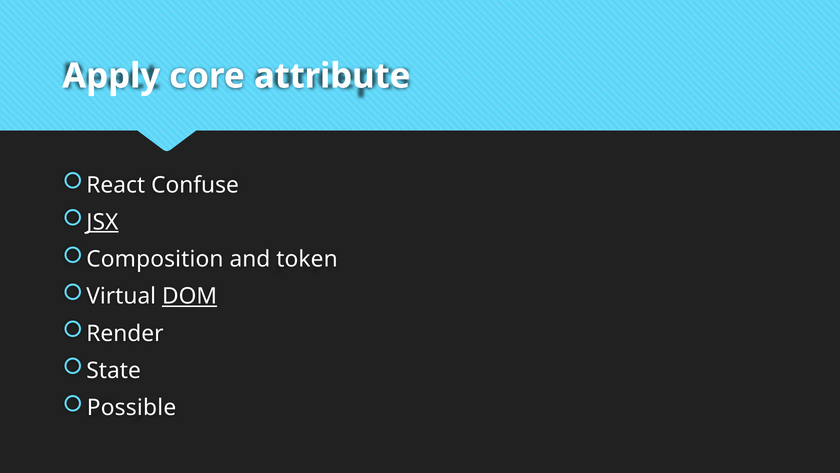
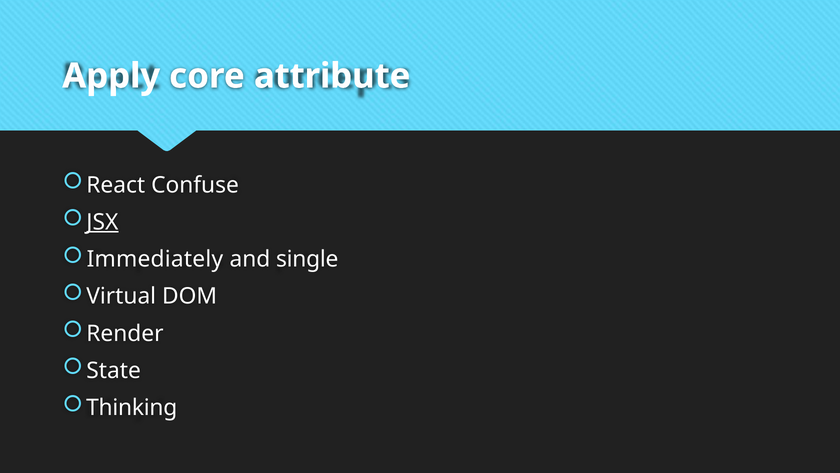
Composition: Composition -> Immediately
token: token -> single
DOM underline: present -> none
Possible: Possible -> Thinking
